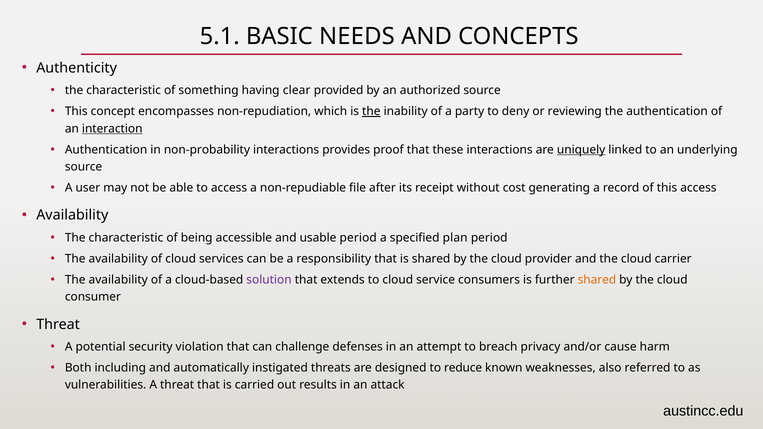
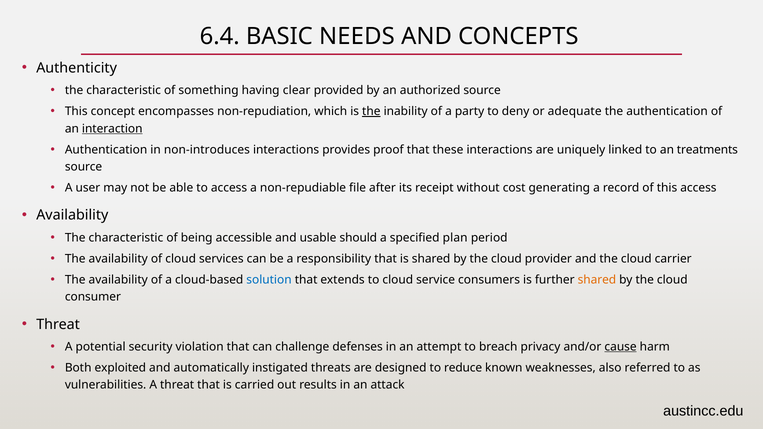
5.1: 5.1 -> 6.4
reviewing: reviewing -> adequate
non-probability: non-probability -> non-introduces
uniquely underline: present -> none
underlying: underlying -> treatments
usable period: period -> should
solution colour: purple -> blue
cause underline: none -> present
including: including -> exploited
